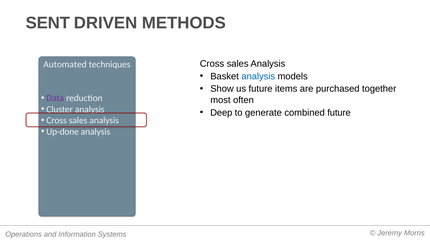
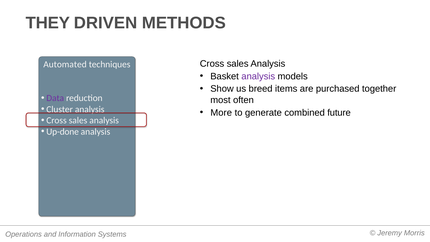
SENT: SENT -> THEY
analysis at (258, 76) colour: blue -> purple
us future: future -> breed
Deep: Deep -> More
